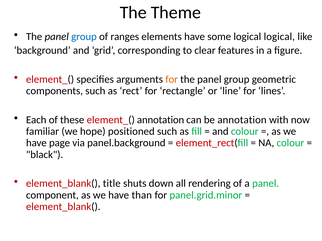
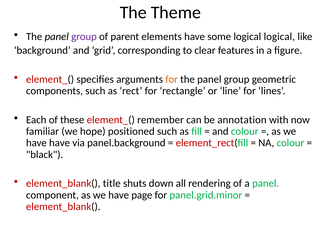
group at (84, 37) colour: blue -> purple
ranges: ranges -> parent
element_( annotation: annotation -> remember
have page: page -> have
than: than -> page
